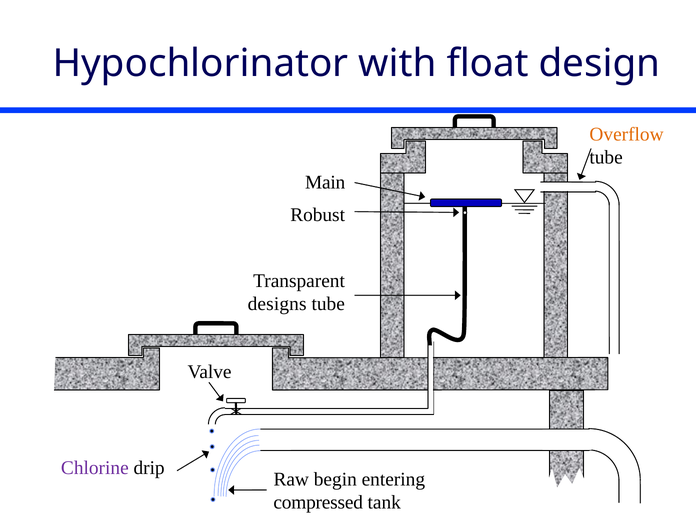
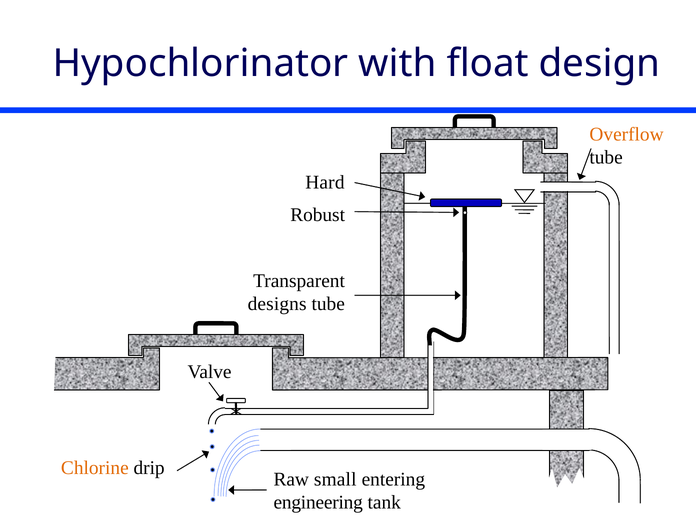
Main: Main -> Hard
Chlorine colour: purple -> orange
begin: begin -> small
compressed: compressed -> engineering
